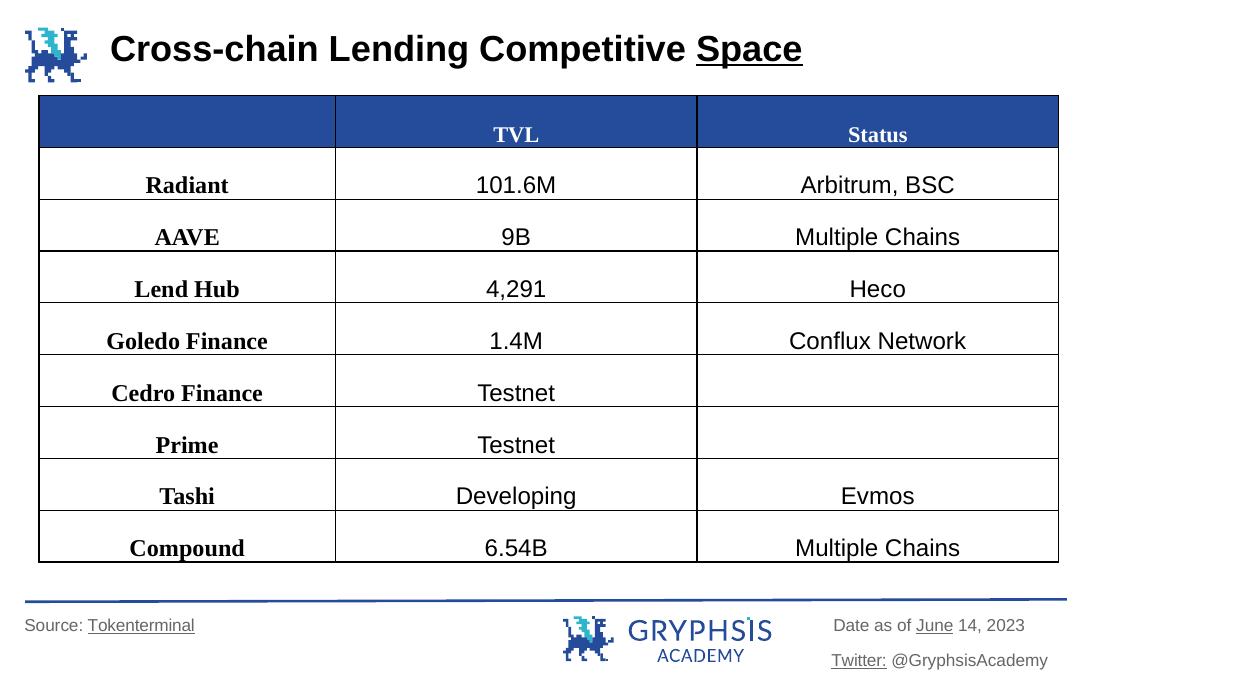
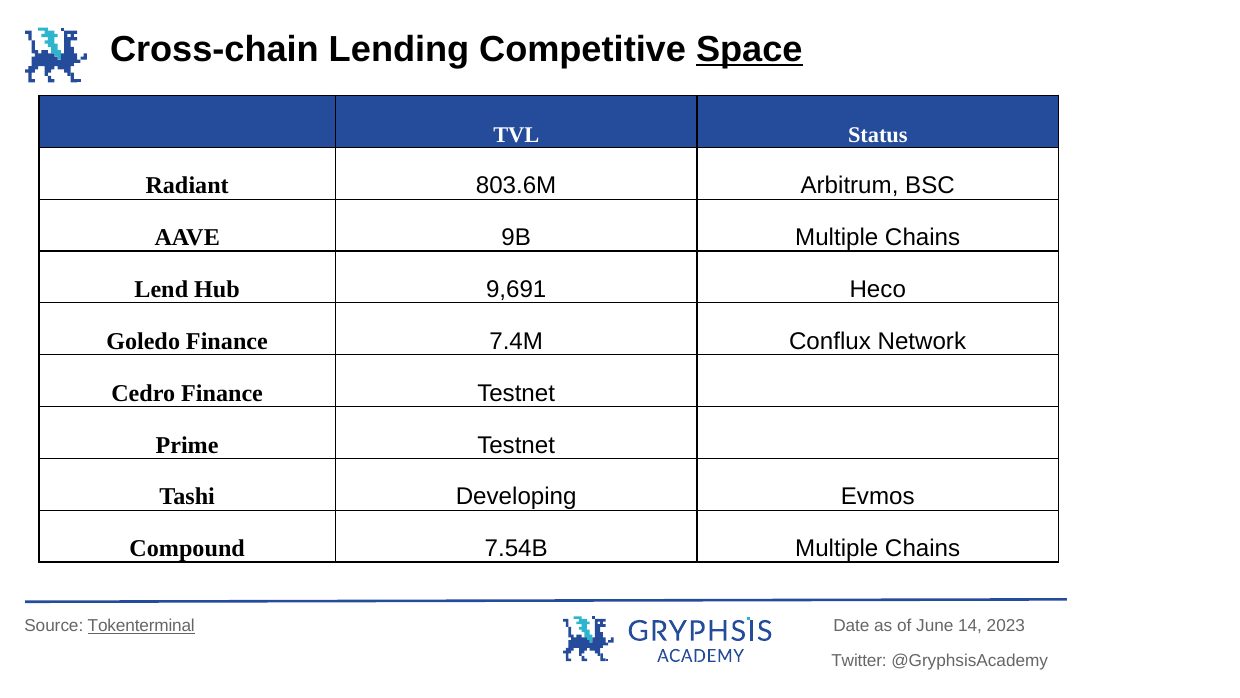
101.6M: 101.6M -> 803.6M
4,291: 4,291 -> 9,691
1.4M: 1.4M -> 7.4M
6.54B: 6.54B -> 7.54B
June underline: present -> none
Twitter underline: present -> none
